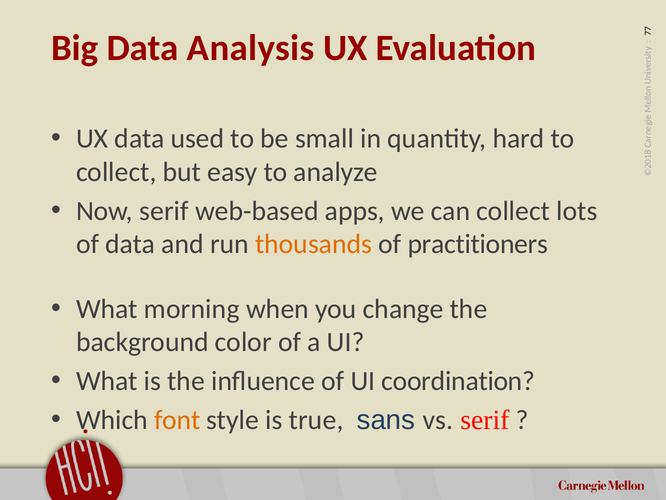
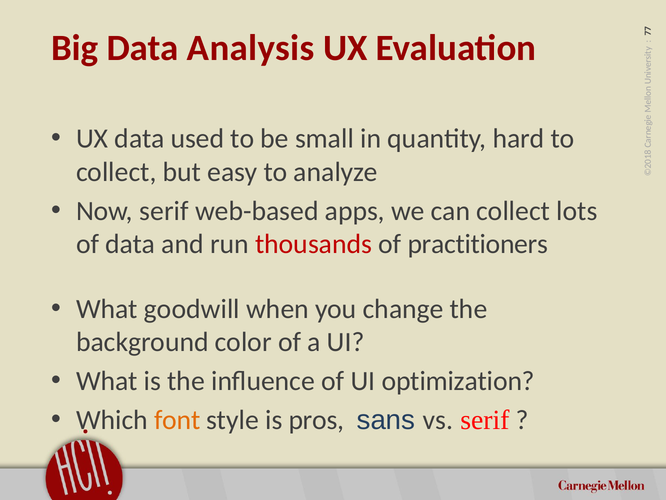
thousands colour: orange -> red
morning: morning -> goodwill
coordination: coordination -> optimization
true: true -> pros
